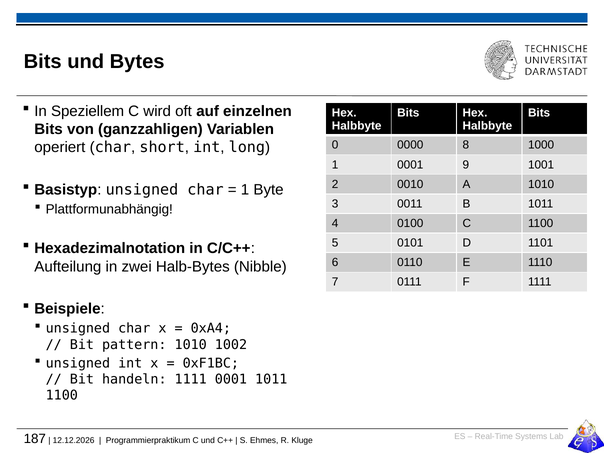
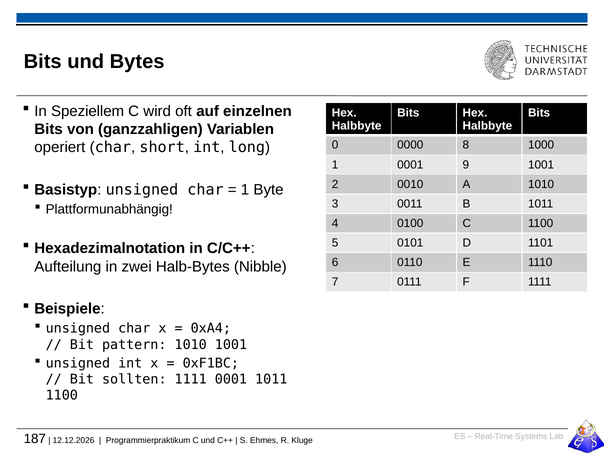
1010 1002: 1002 -> 1001
handeln: handeln -> sollten
